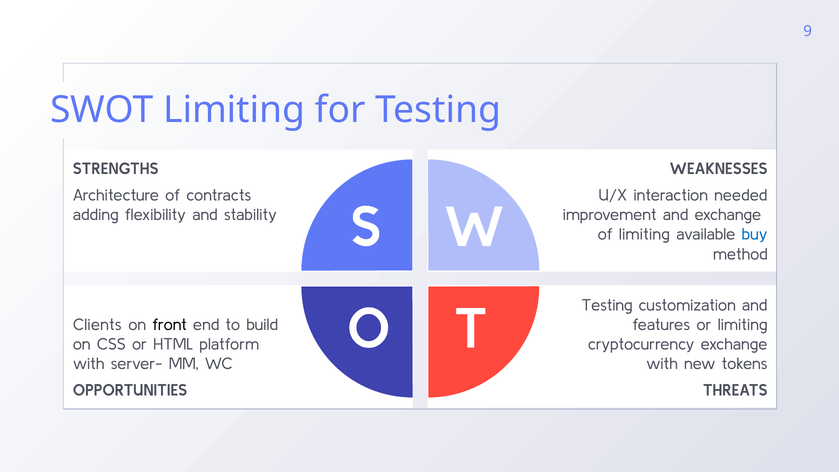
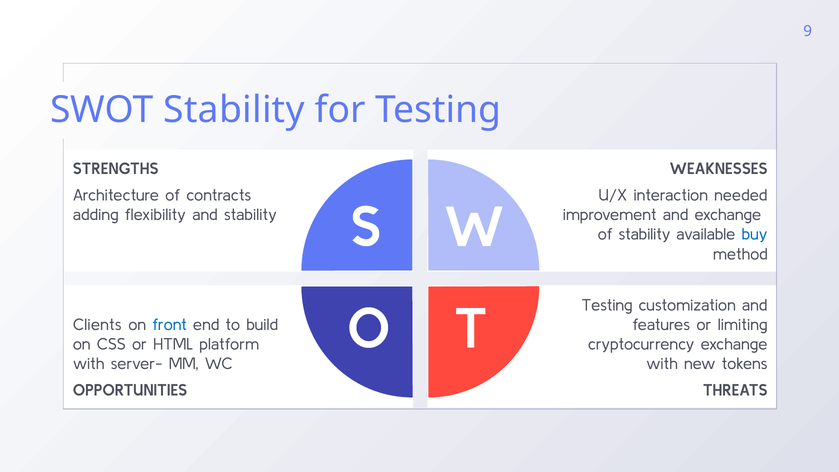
SWOT Limiting: Limiting -> Stability
of limiting: limiting -> stability
front colour: black -> blue
